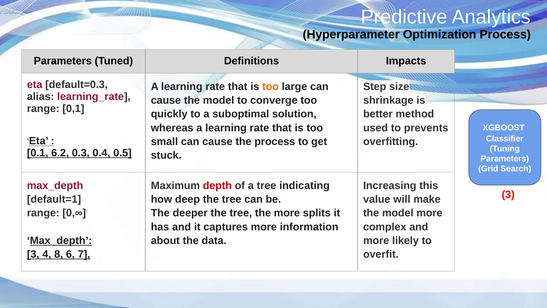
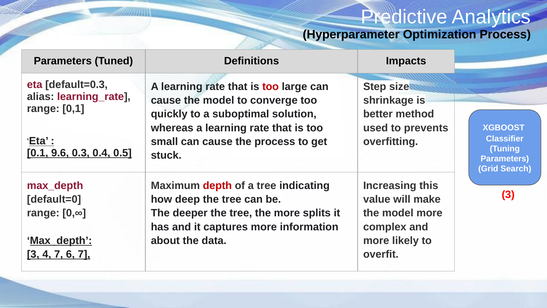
too at (271, 86) colour: orange -> red
6.2: 6.2 -> 9.6
default=1: default=1 -> default=0
4 8: 8 -> 7
